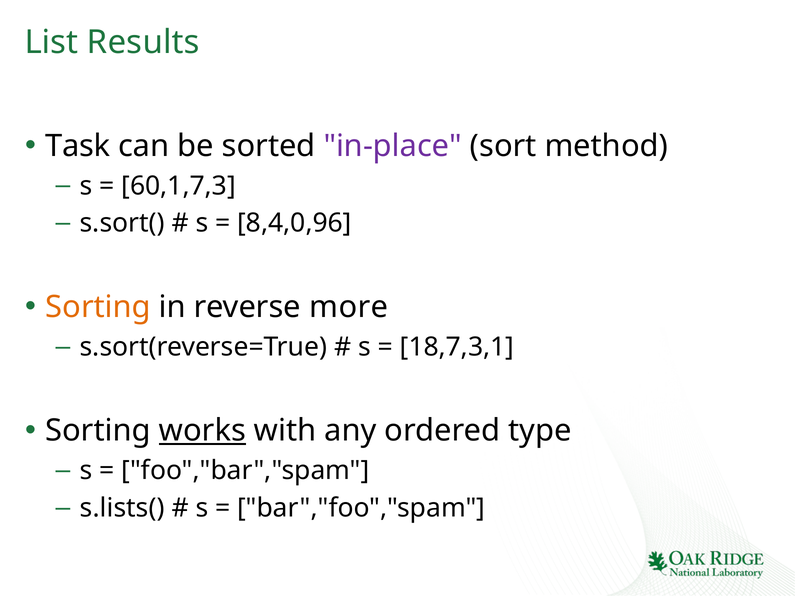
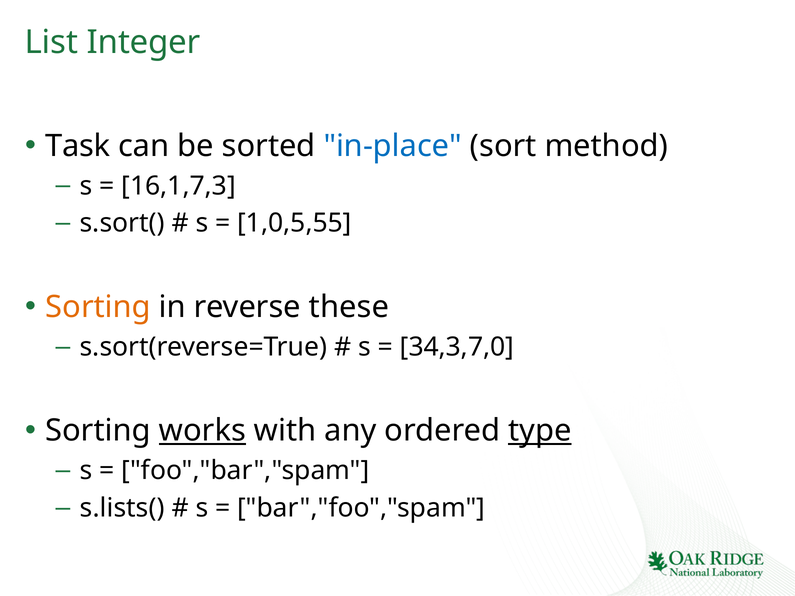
Results: Results -> Integer
in-place colour: purple -> blue
60,1,7,3: 60,1,7,3 -> 16,1,7,3
8,4,0,96: 8,4,0,96 -> 1,0,5,55
more: more -> these
18,7,3,1: 18,7,3,1 -> 34,3,7,0
type underline: none -> present
